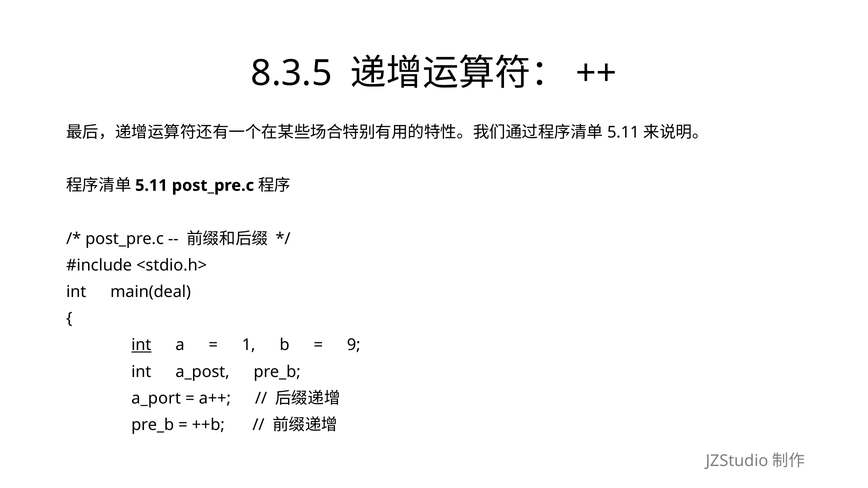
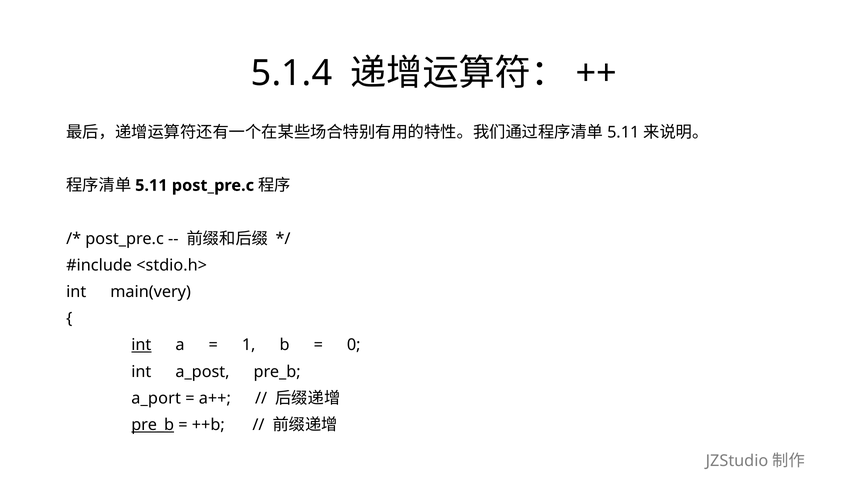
8.3.5: 8.3.5 -> 5.1.4
main(deal: main(deal -> main(very
9: 9 -> 0
pre_b at (153, 425) underline: none -> present
